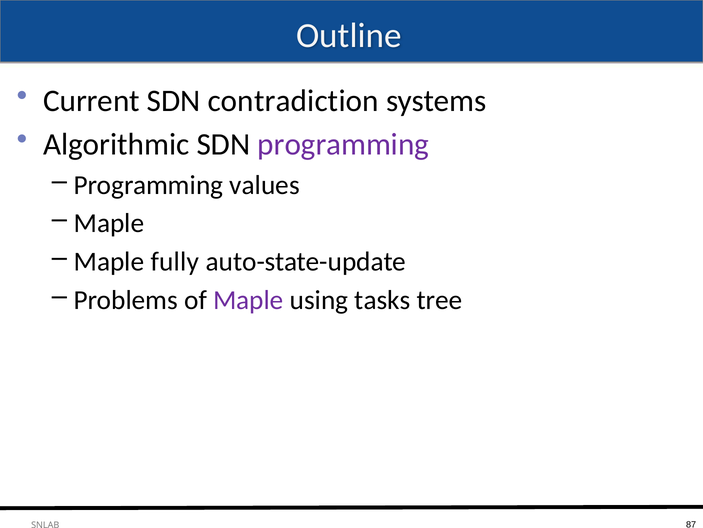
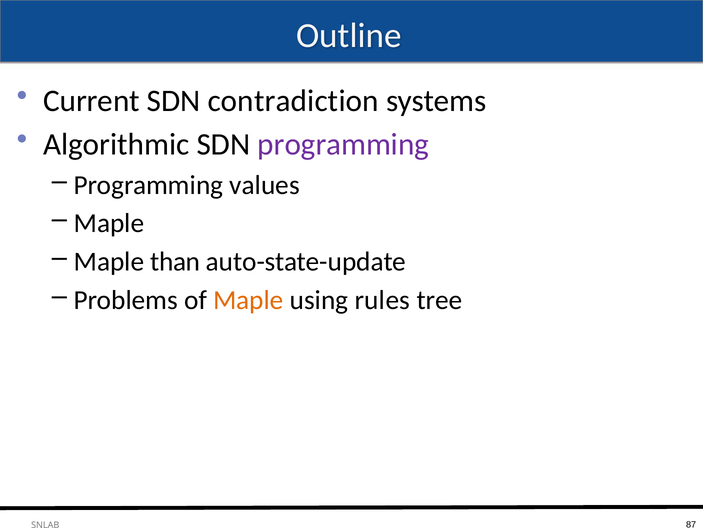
fully: fully -> than
Maple at (248, 300) colour: purple -> orange
tasks: tasks -> rules
